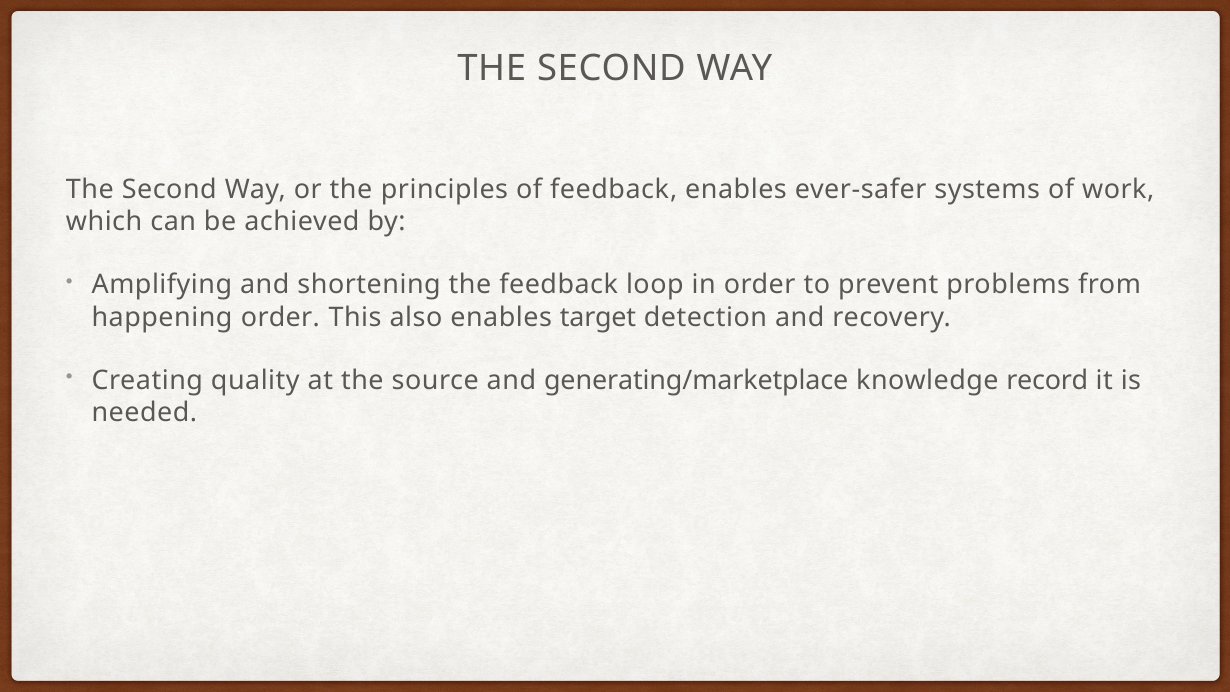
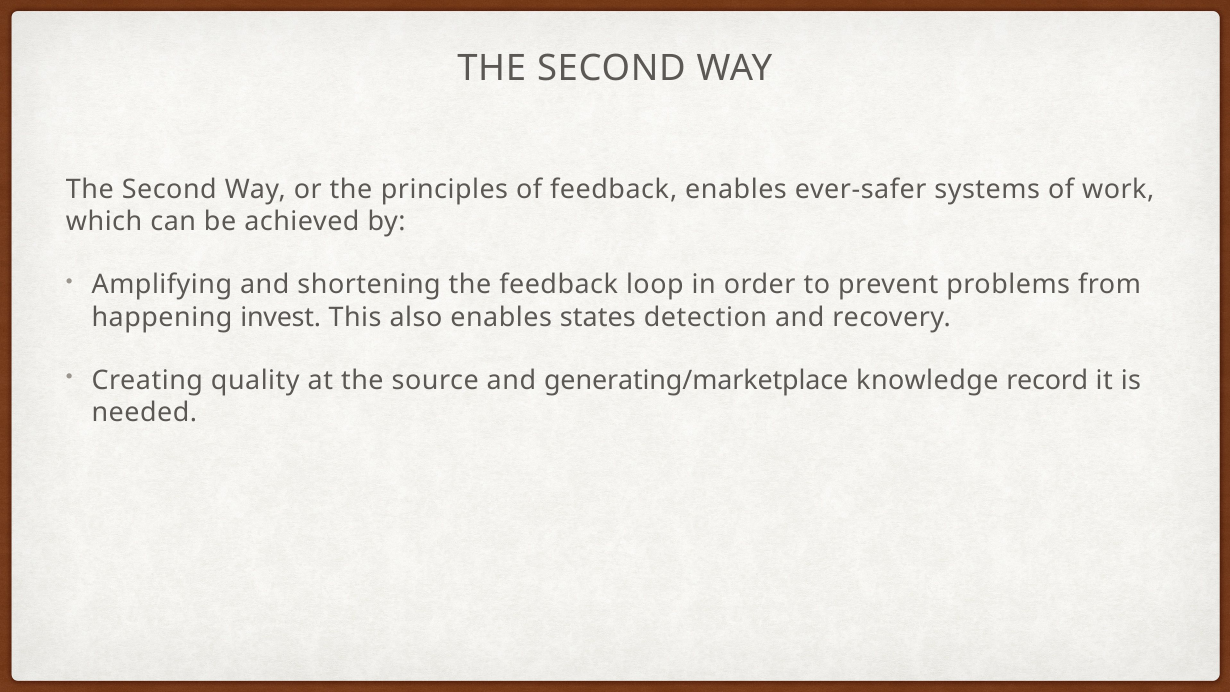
happening order: order -> invest
target: target -> states
